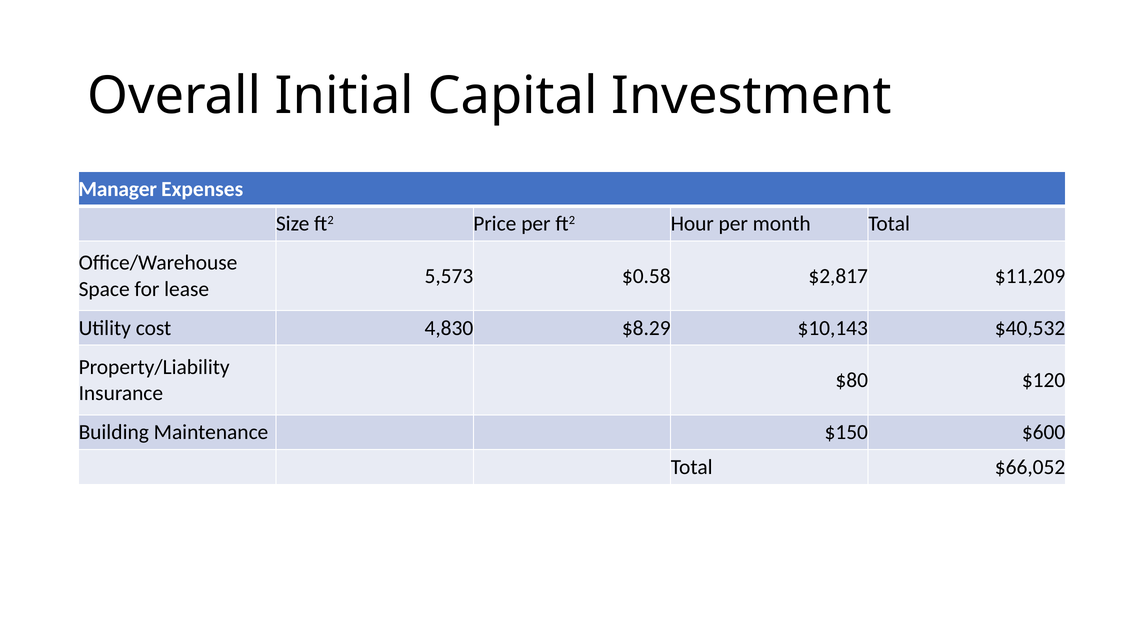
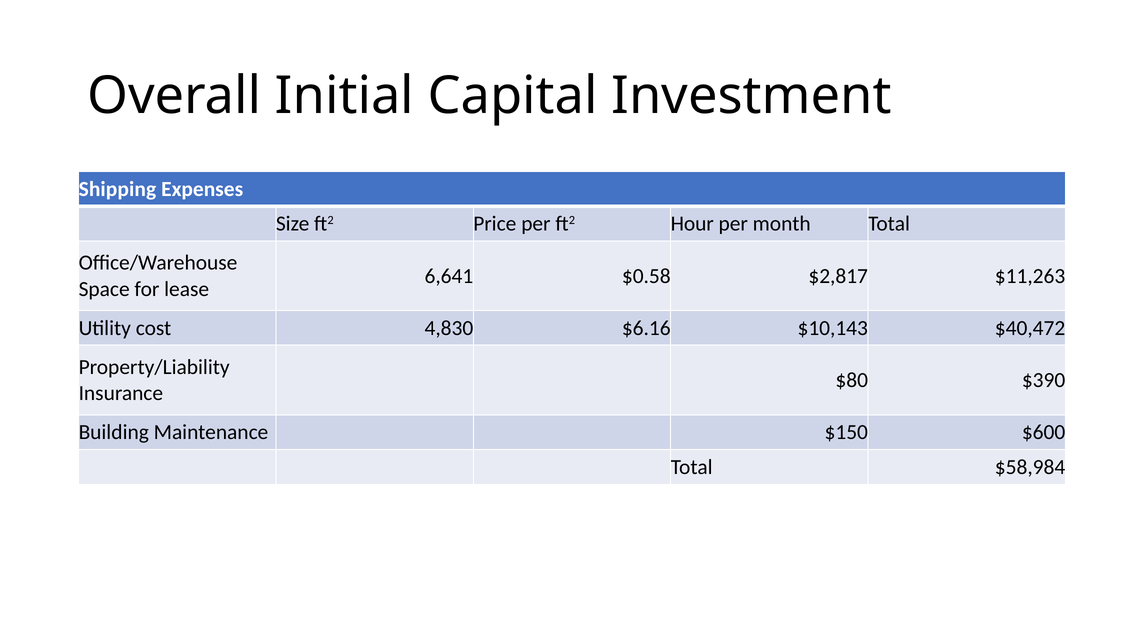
Manager: Manager -> Shipping
5,573: 5,573 -> 6,641
$11,209: $11,209 -> $11,263
$8.29: $8.29 -> $6.16
$40,532: $40,532 -> $40,472
$120: $120 -> $390
$66,052: $66,052 -> $58,984
